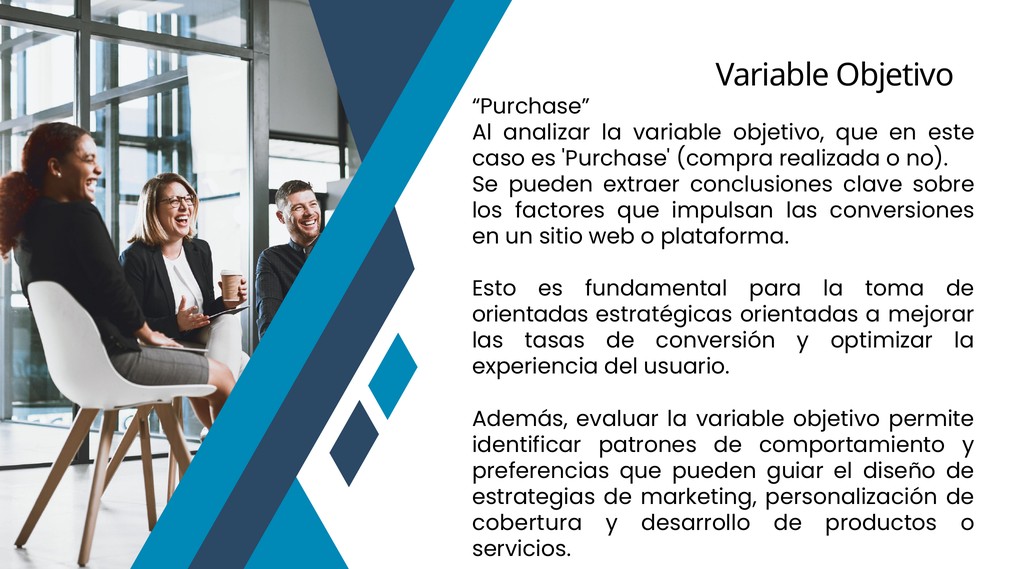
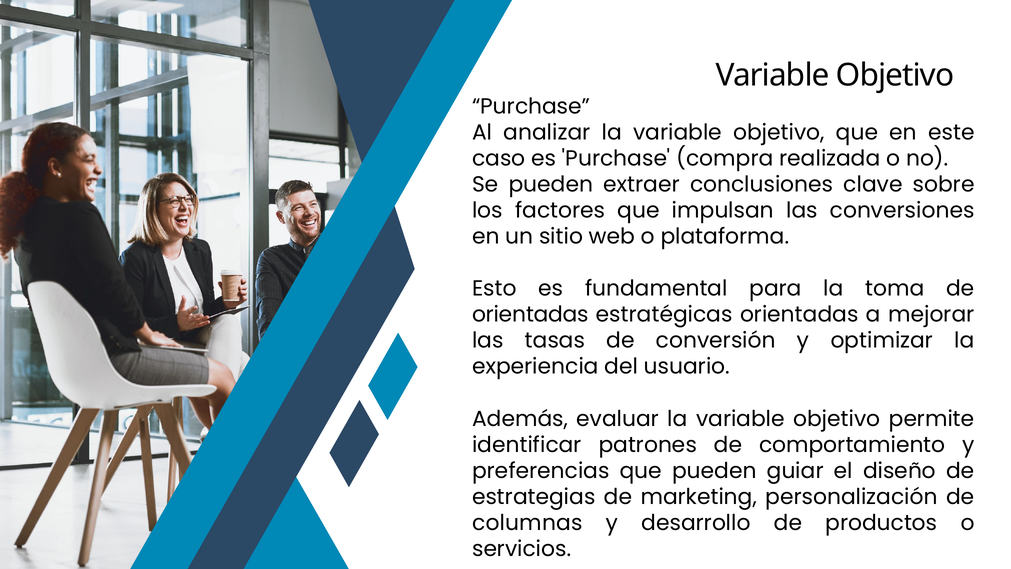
cobertura: cobertura -> columnas
